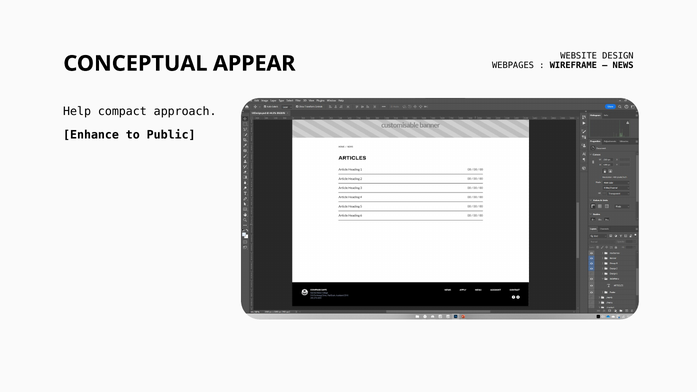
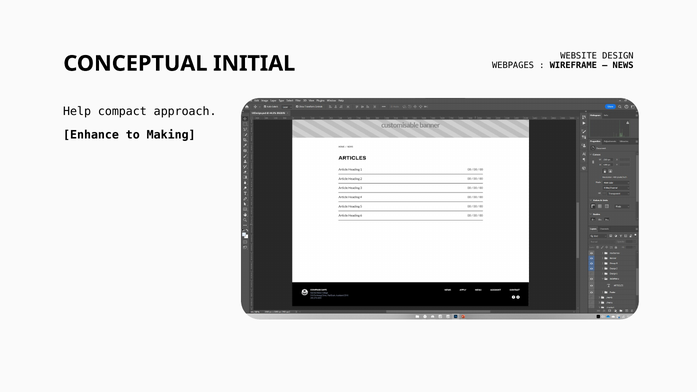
APPEAR: APPEAR -> INITIAL
Public: Public -> Making
